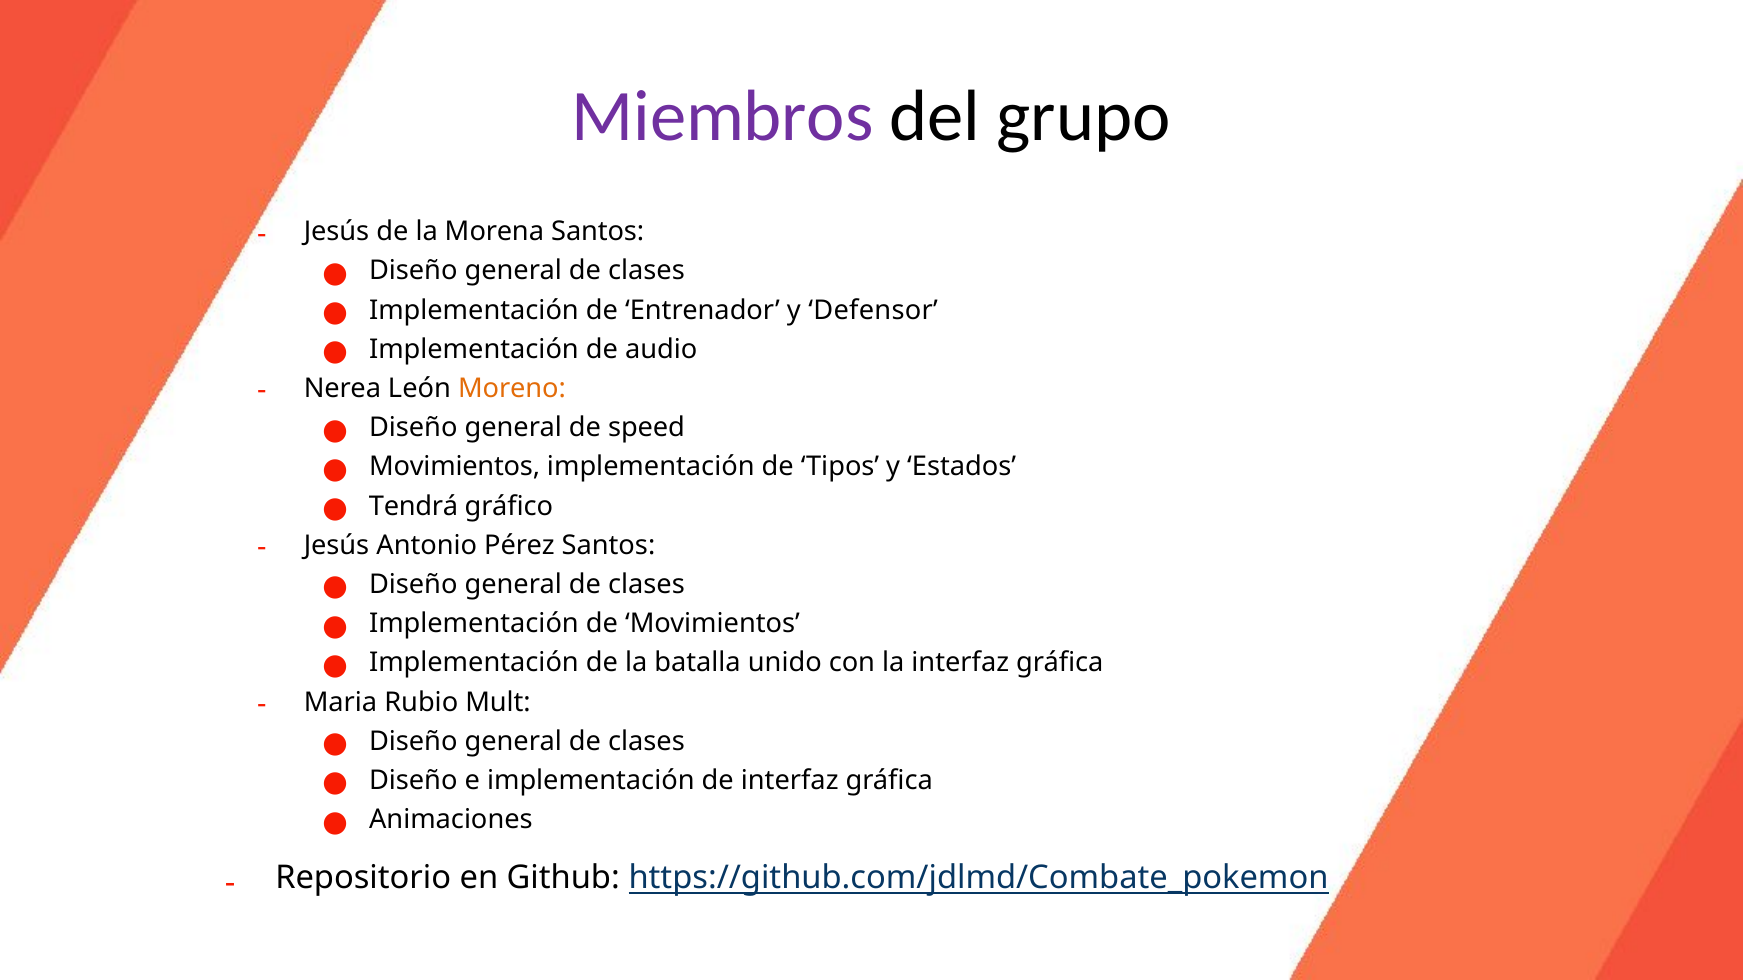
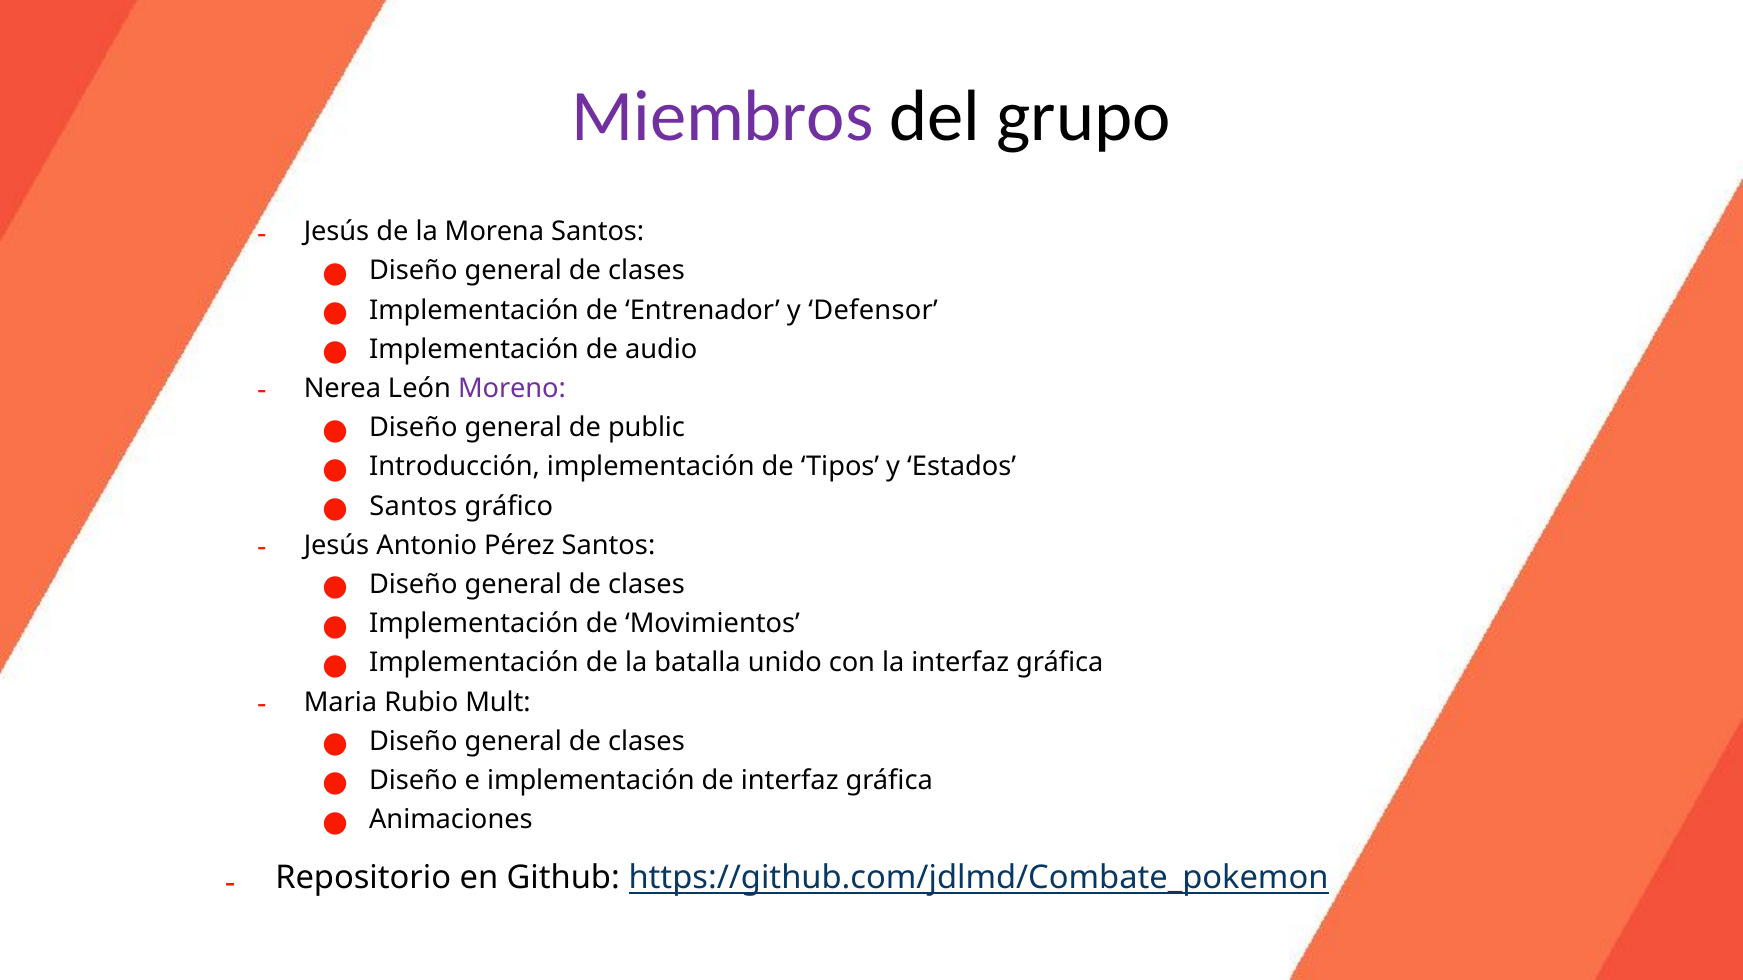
Moreno colour: orange -> purple
speed: speed -> public
Movimientos at (455, 467): Movimientos -> Introducción
Tendrá at (414, 506): Tendrá -> Santos
